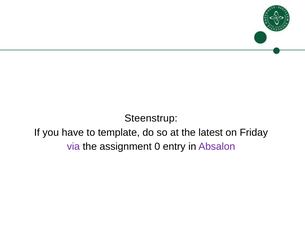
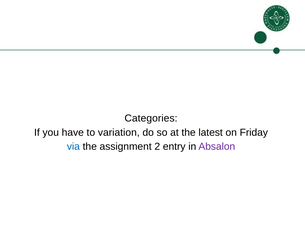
Steenstrup: Steenstrup -> Categories
template: template -> variation
via colour: purple -> blue
0: 0 -> 2
